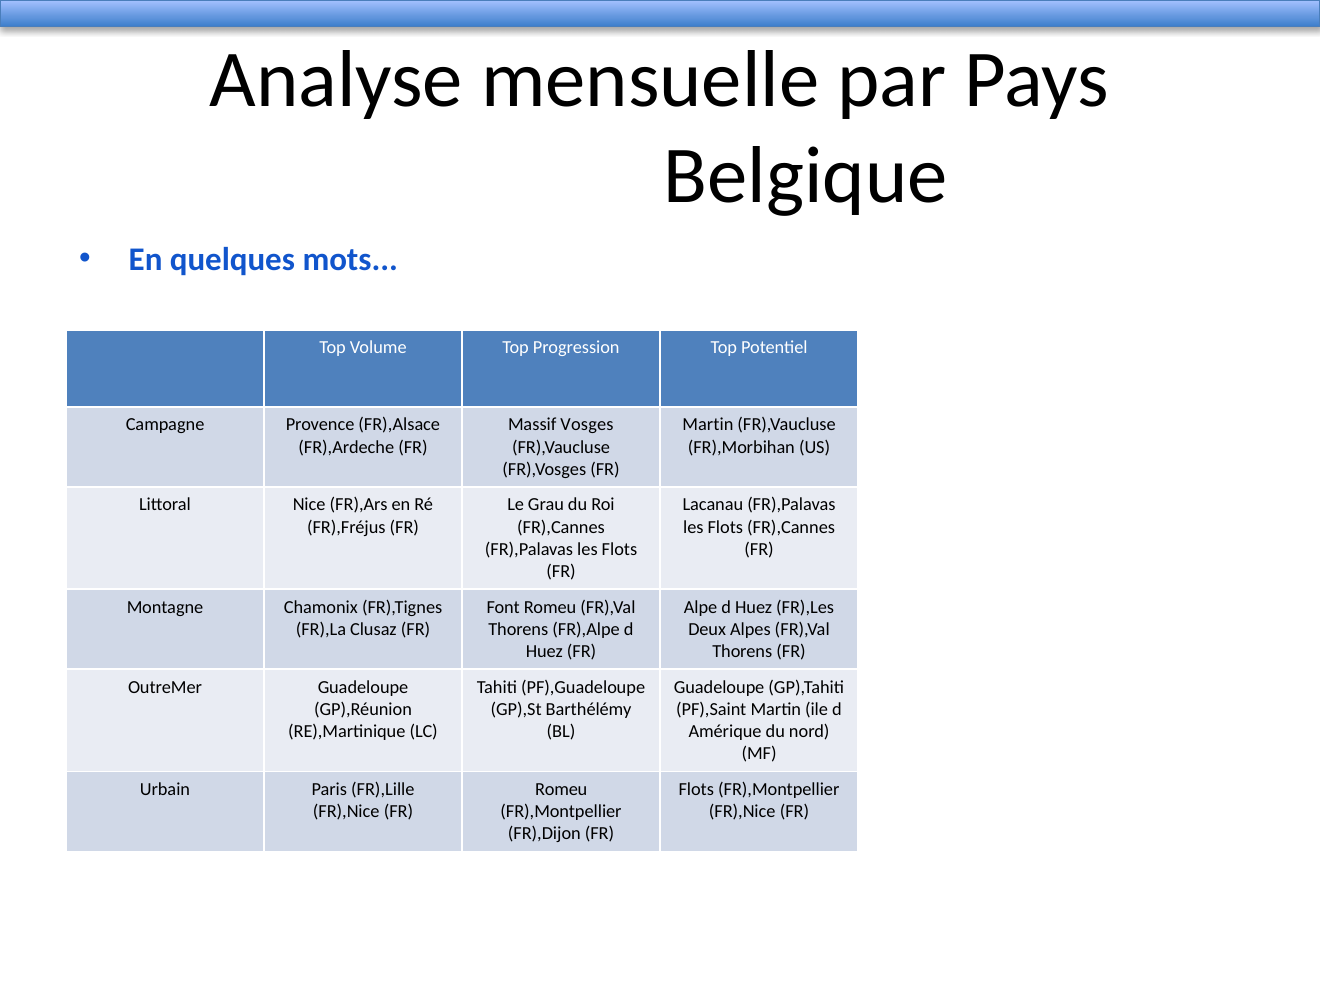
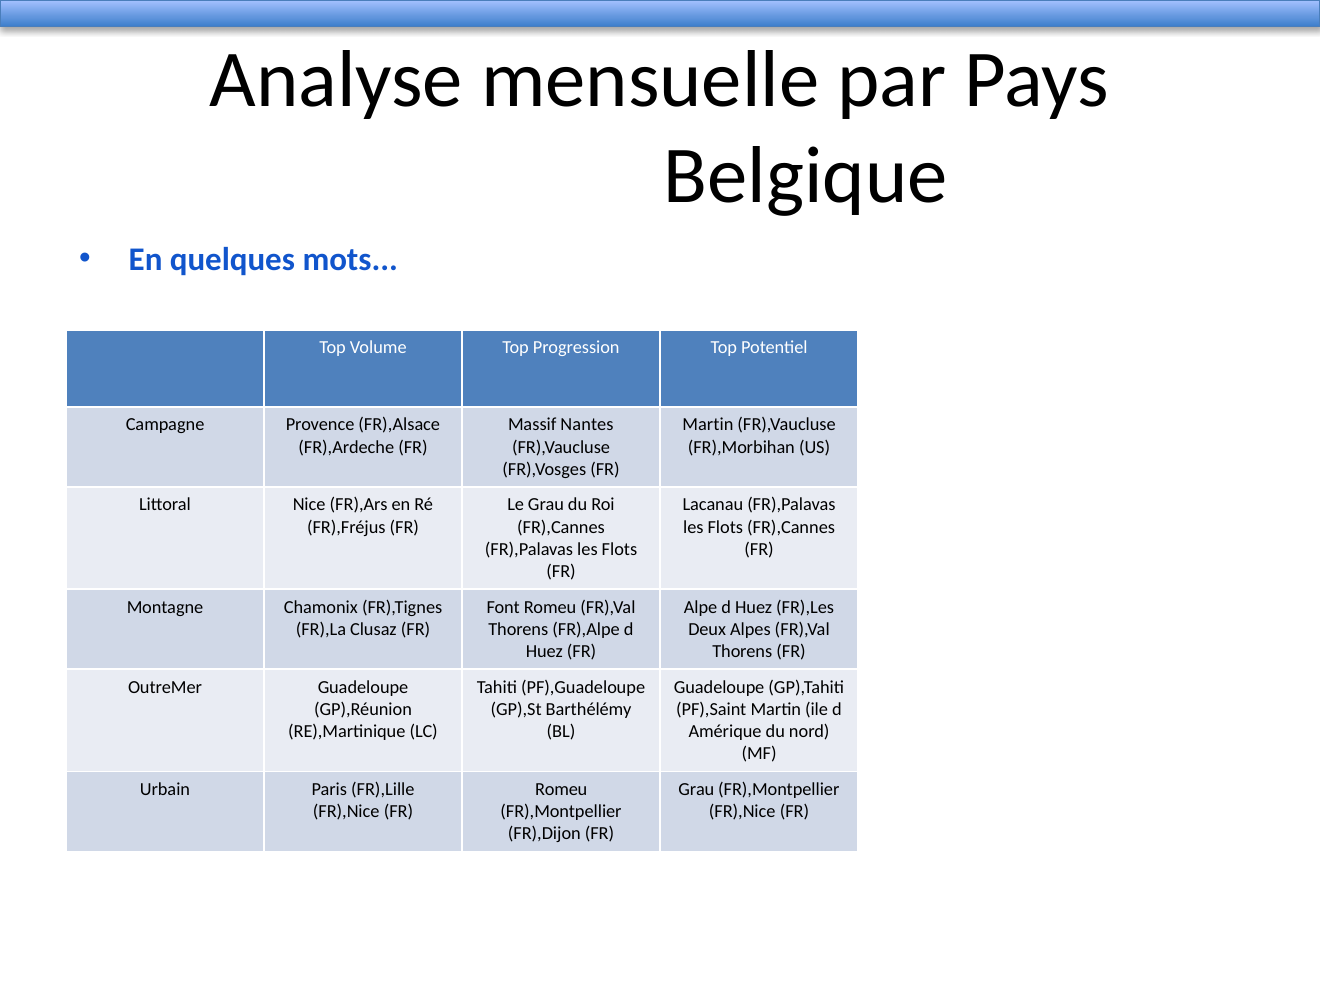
Vosges: Vosges -> Nantes
Flots at (696, 789): Flots -> Grau
